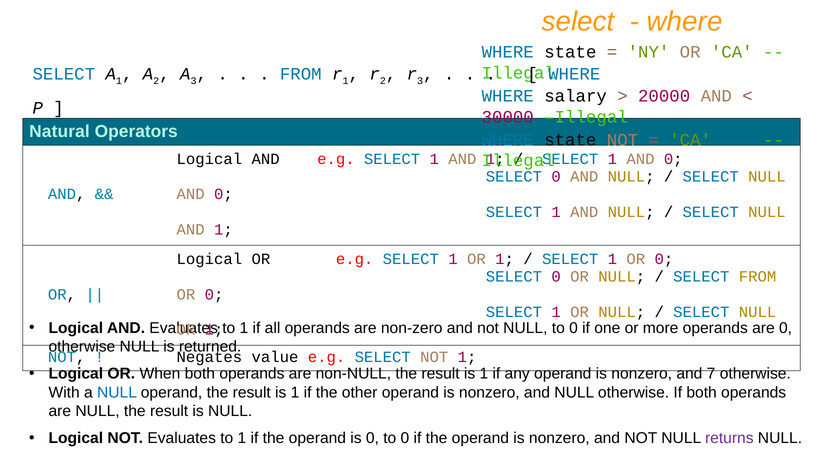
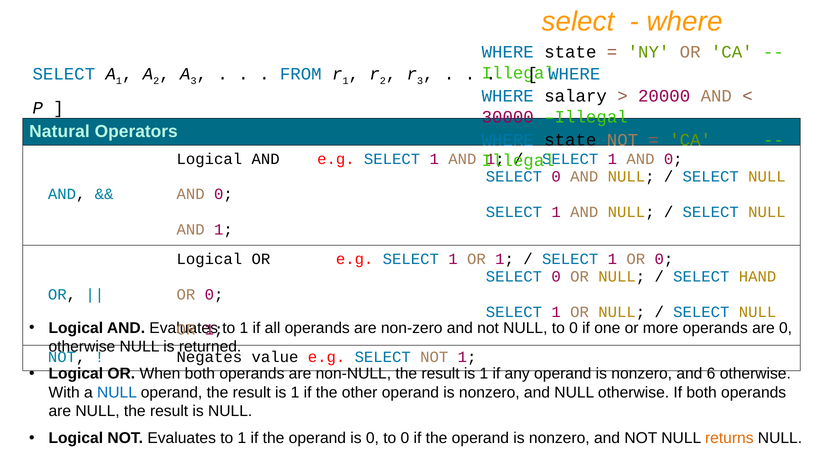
SELECT FROM: FROM -> HAND
7: 7 -> 6
returns colour: purple -> orange
